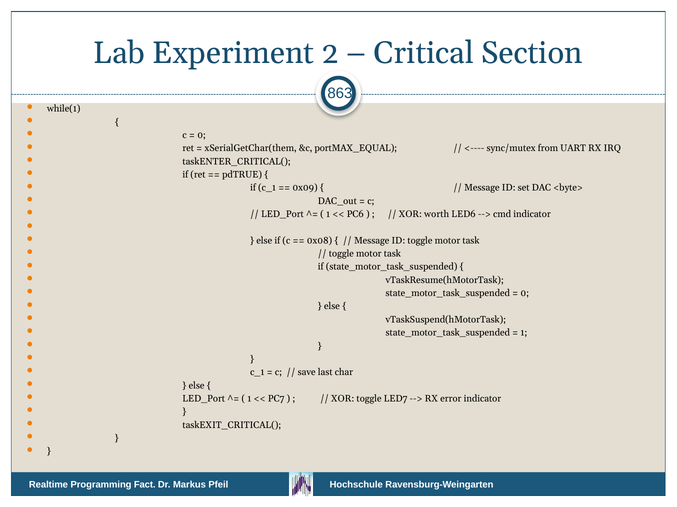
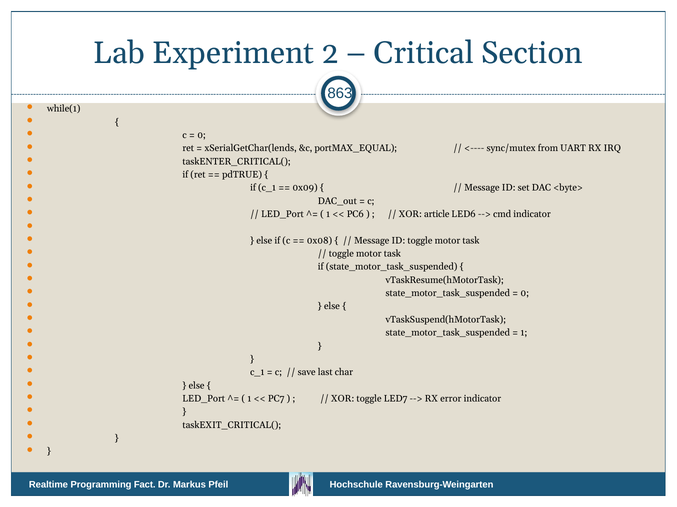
xSerialGetChar(them: xSerialGetChar(them -> xSerialGetChar(lends
worth: worth -> article
